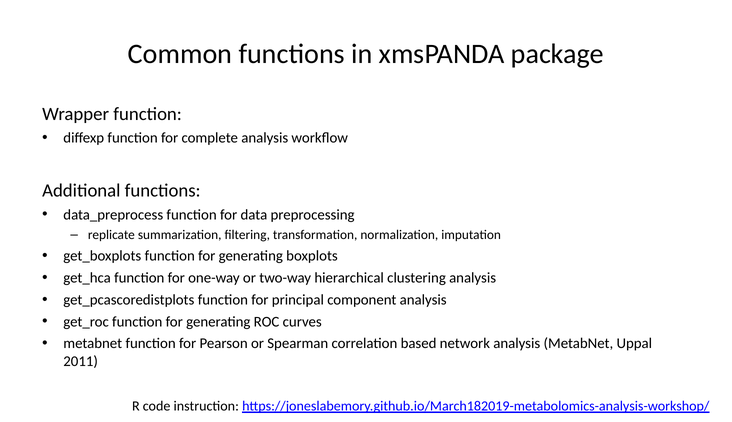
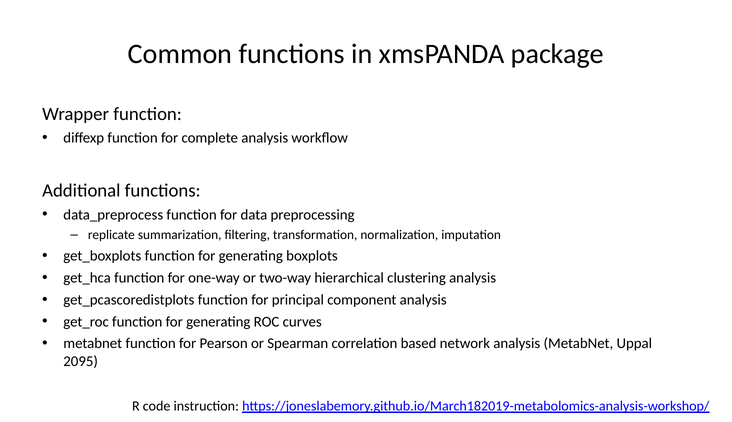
2011: 2011 -> 2095
